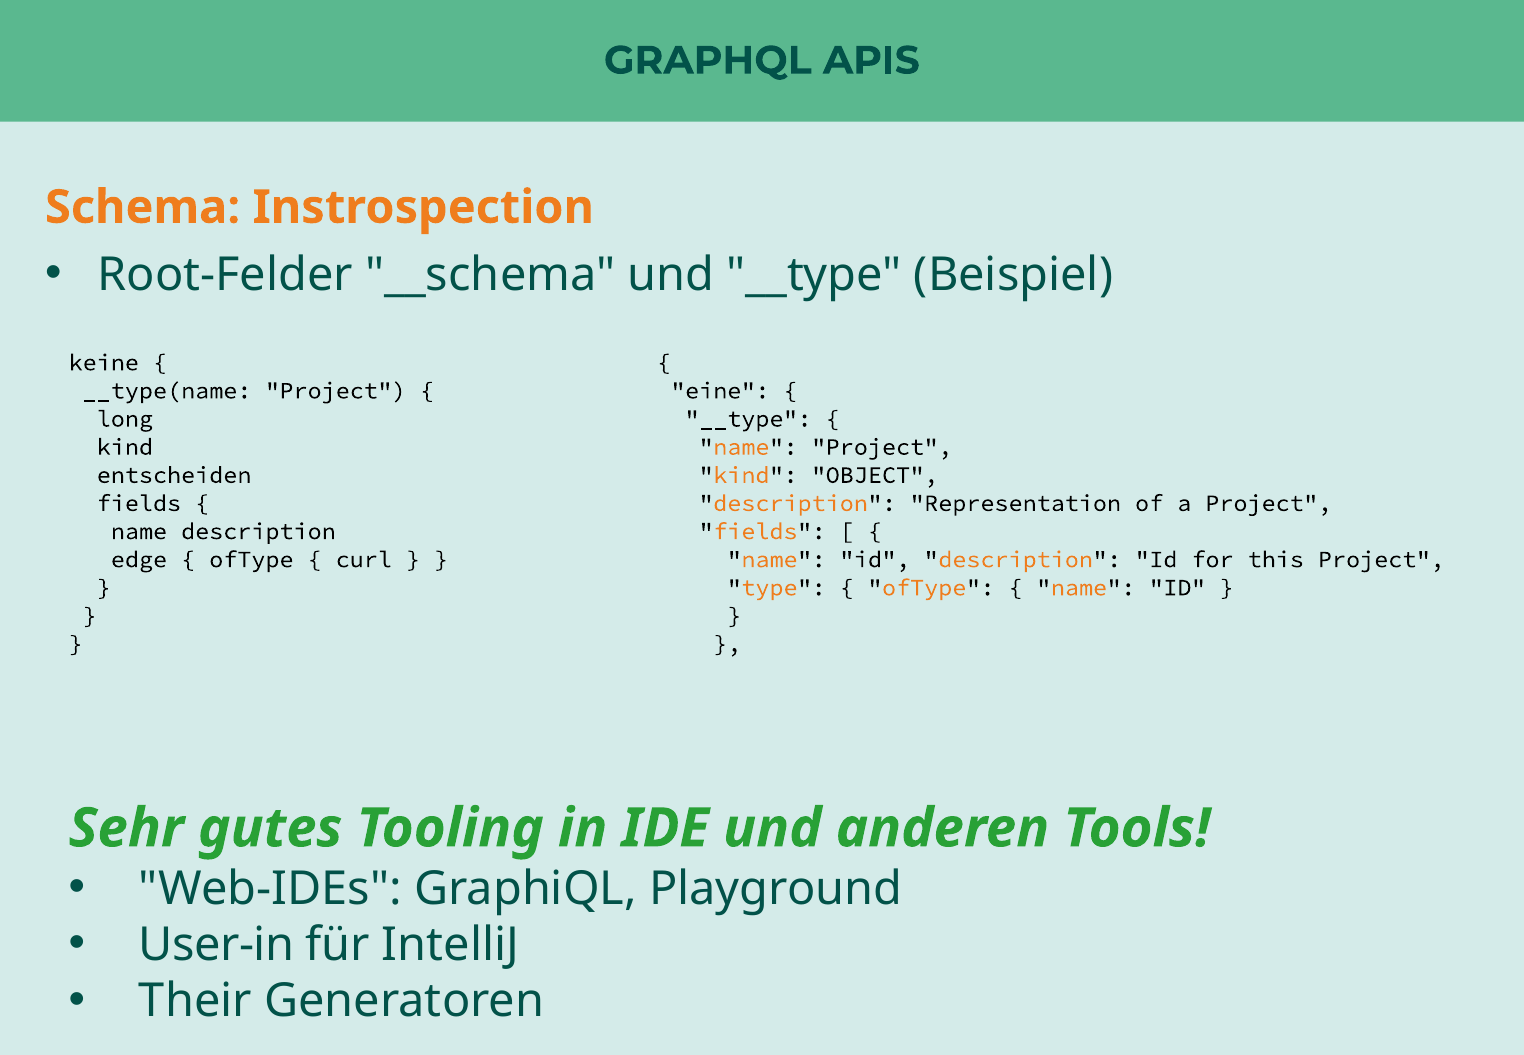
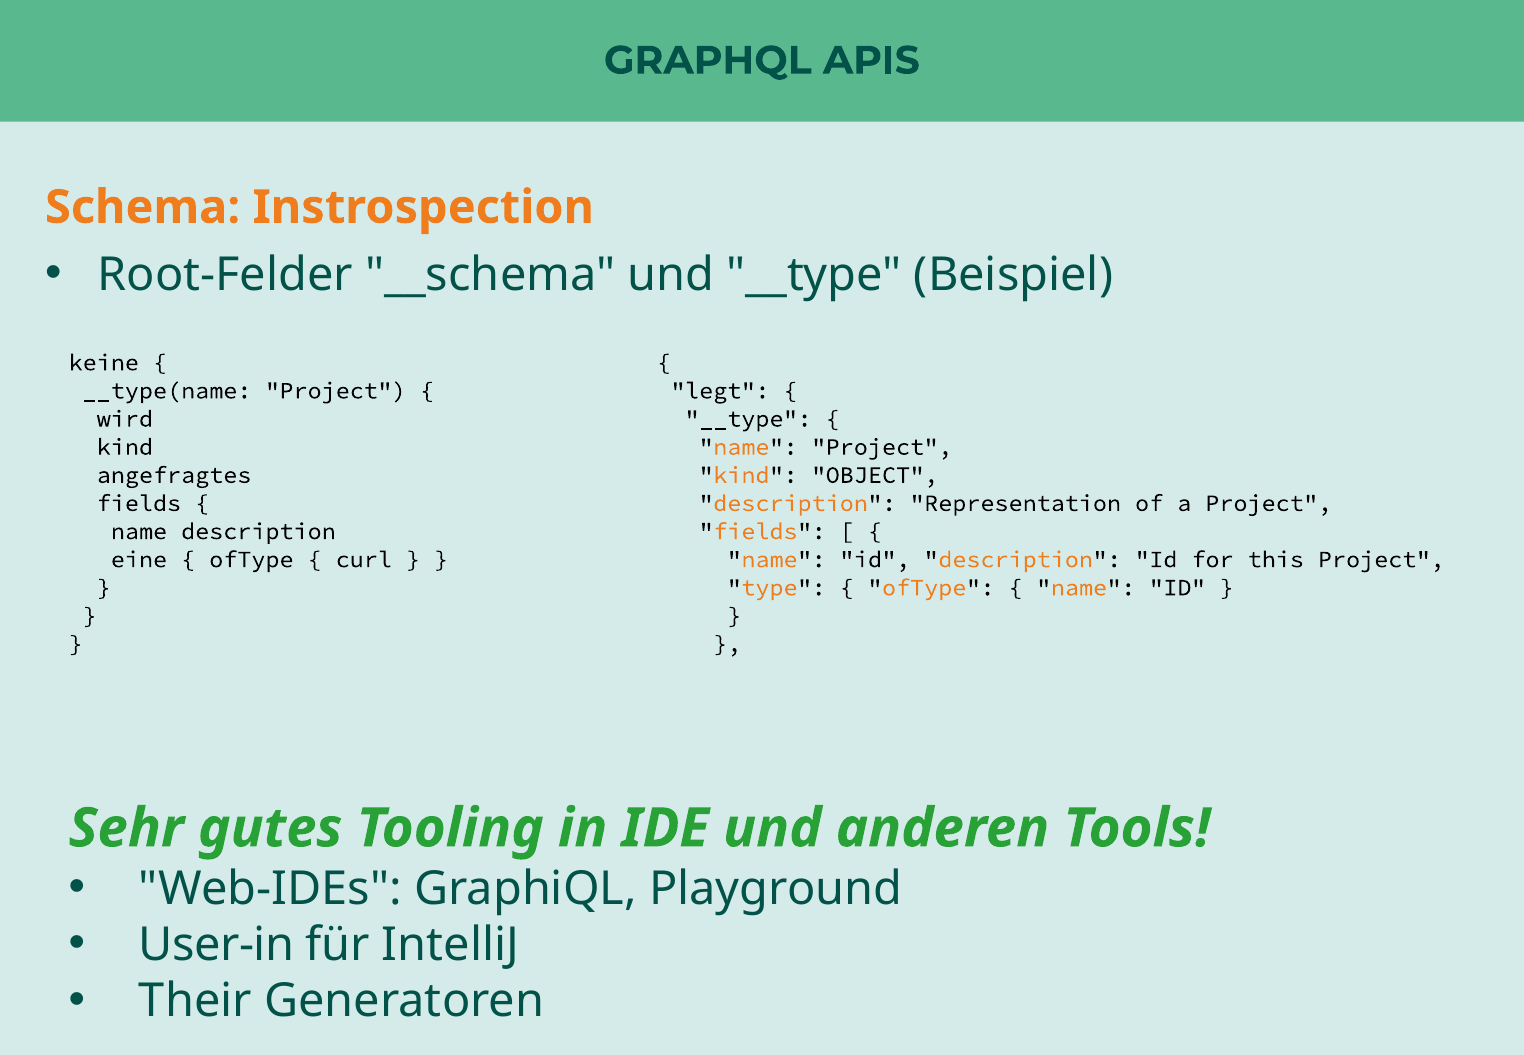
eine: eine -> legt
long: long -> wird
entscheiden: entscheiden -> angefragtes
edge: edge -> eine
